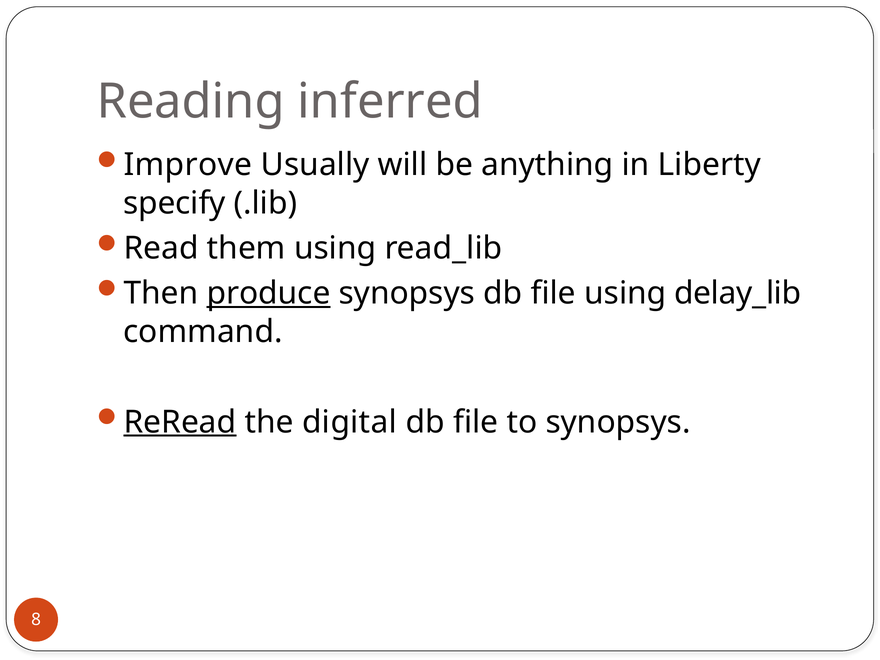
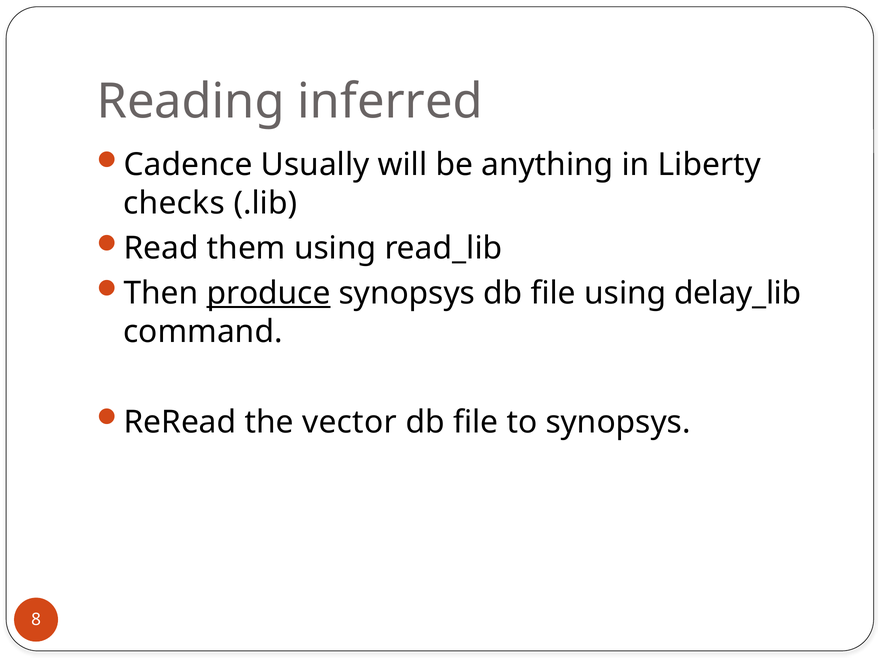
Improve: Improve -> Cadence
specify: specify -> checks
ReRead underline: present -> none
digital: digital -> vector
